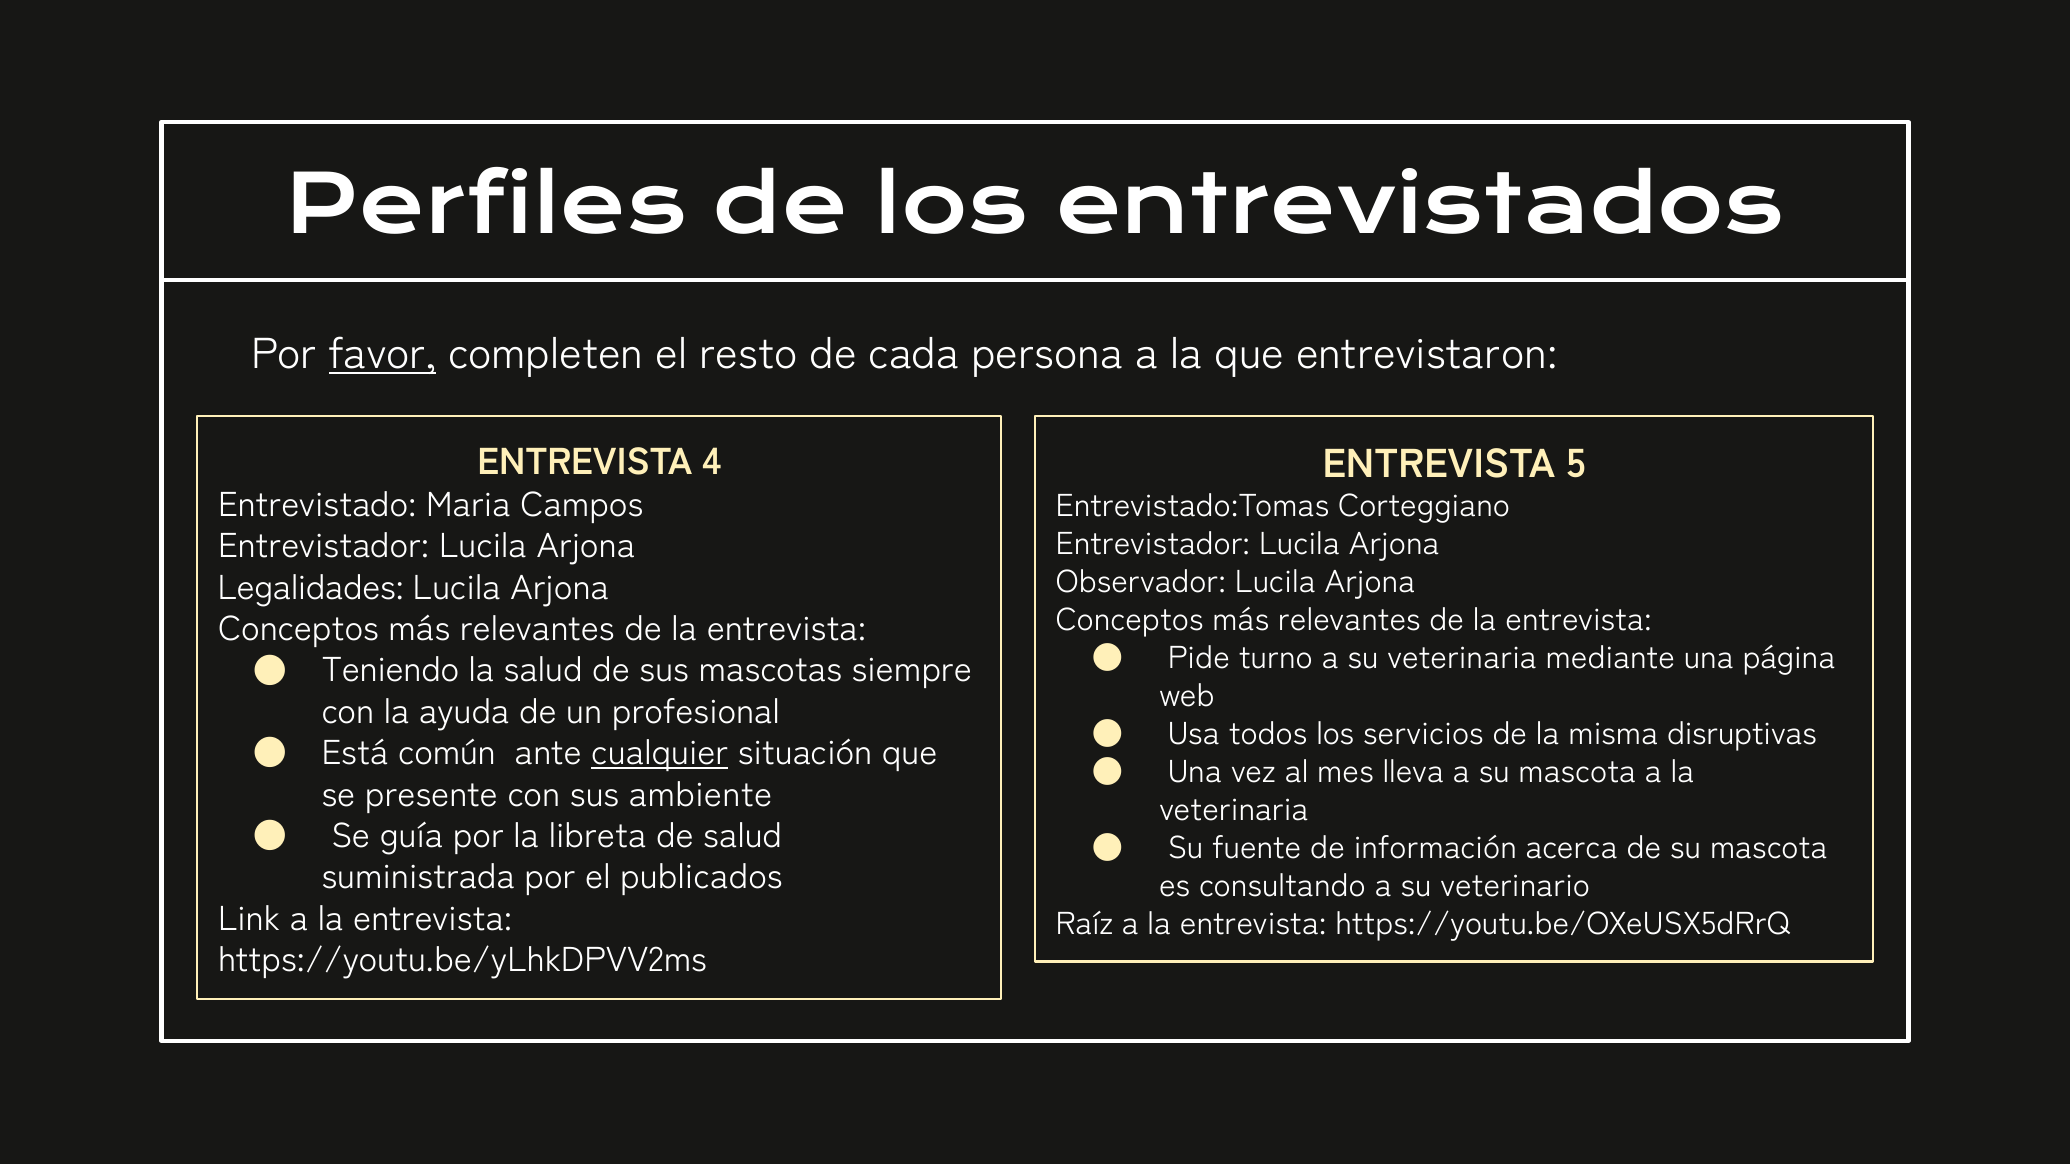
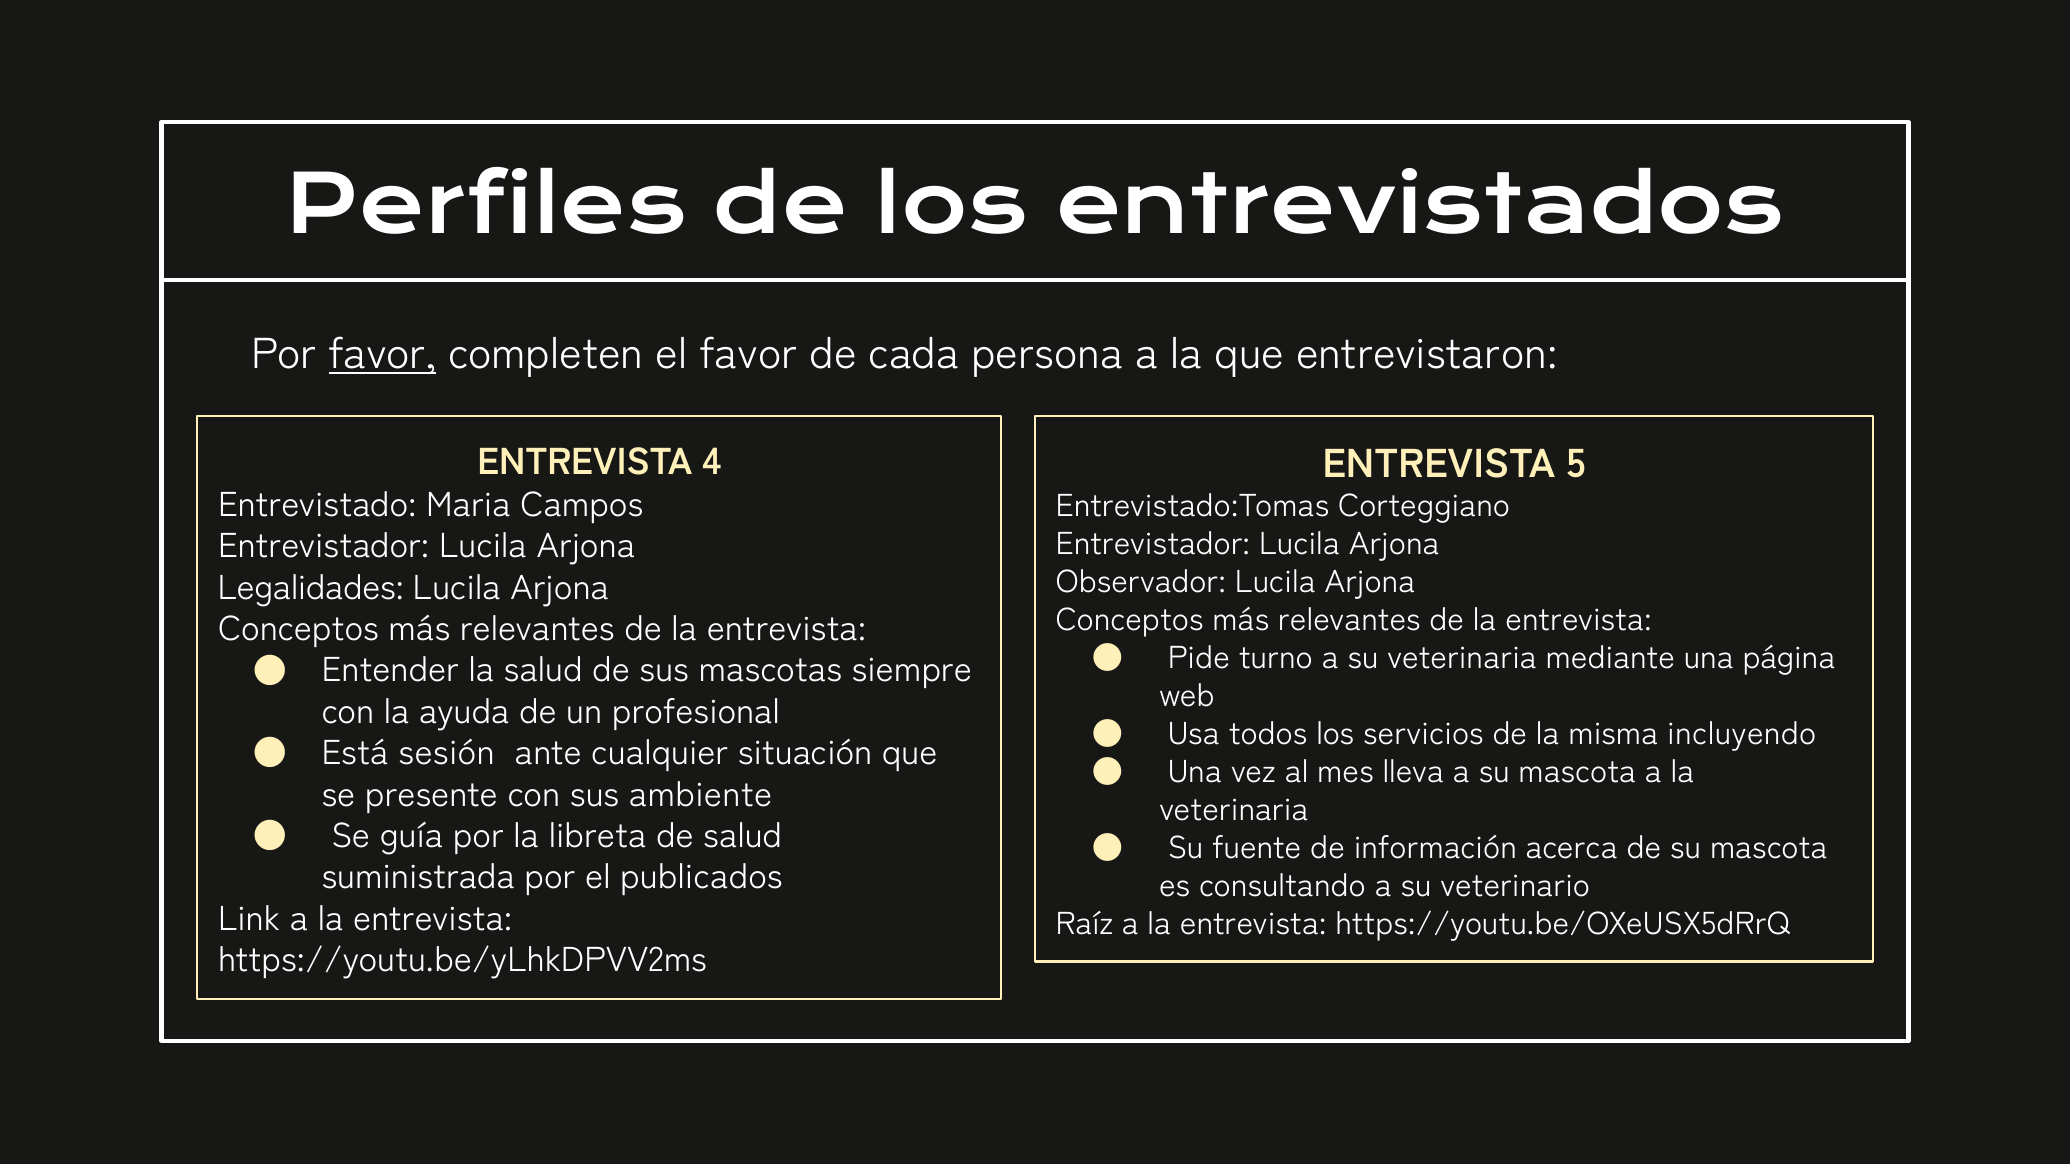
el resto: resto -> favor
Teniendo: Teniendo -> Entender
disruptivas: disruptivas -> incluyendo
común: común -> sesión
cualquier underline: present -> none
